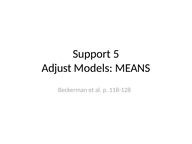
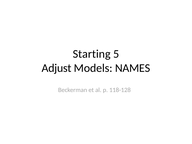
Support: Support -> Starting
MEANS: MEANS -> NAMES
